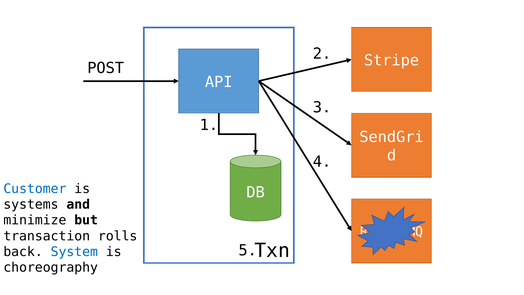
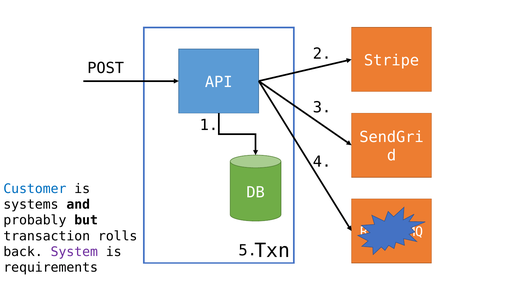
minimize: minimize -> probably
System colour: blue -> purple
choreography: choreography -> requirements
